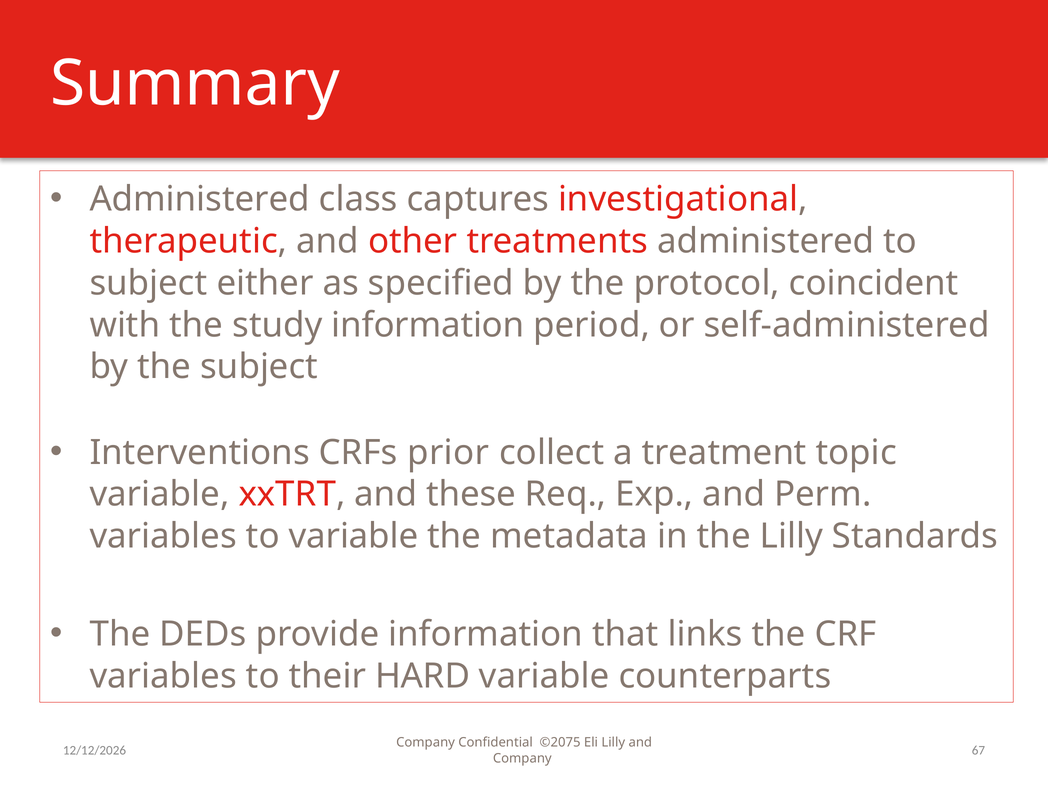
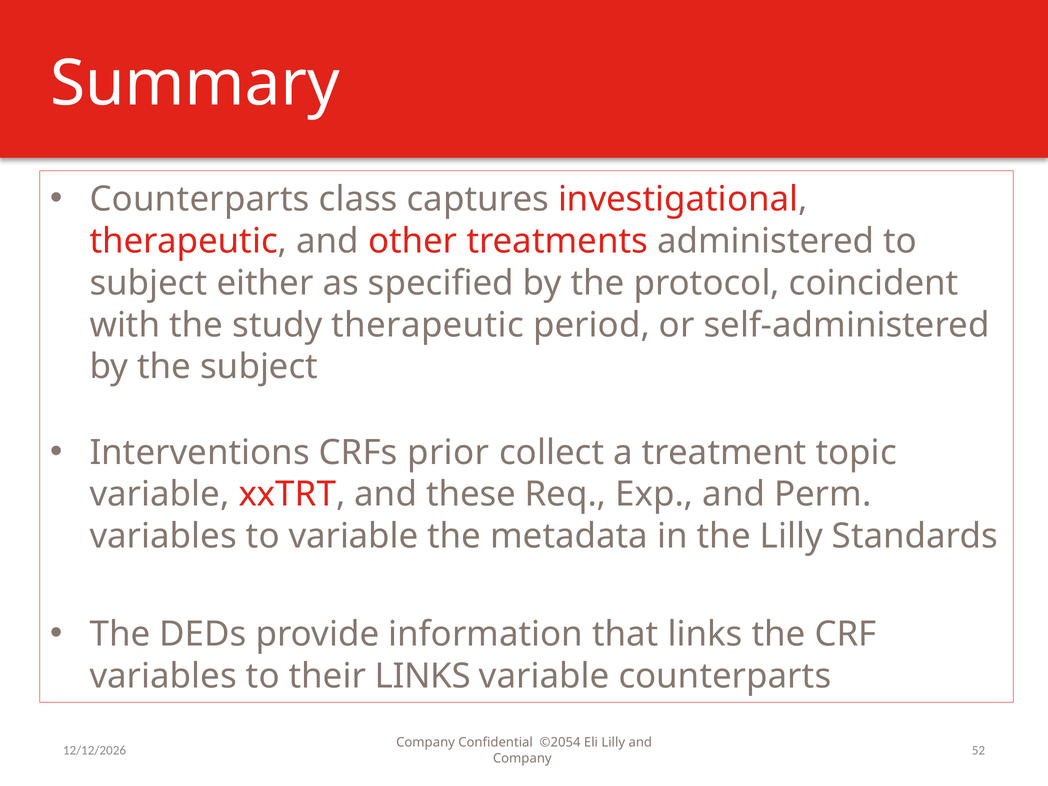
Administered at (200, 199): Administered -> Counterparts
study information: information -> therapeutic
their HARD: HARD -> LINKS
©2075: ©2075 -> ©2054
67: 67 -> 52
